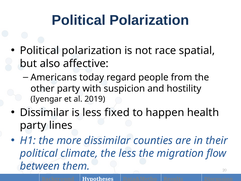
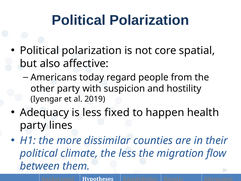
race: race -> core
Dissimilar at (45, 112): Dissimilar -> Adequacy
